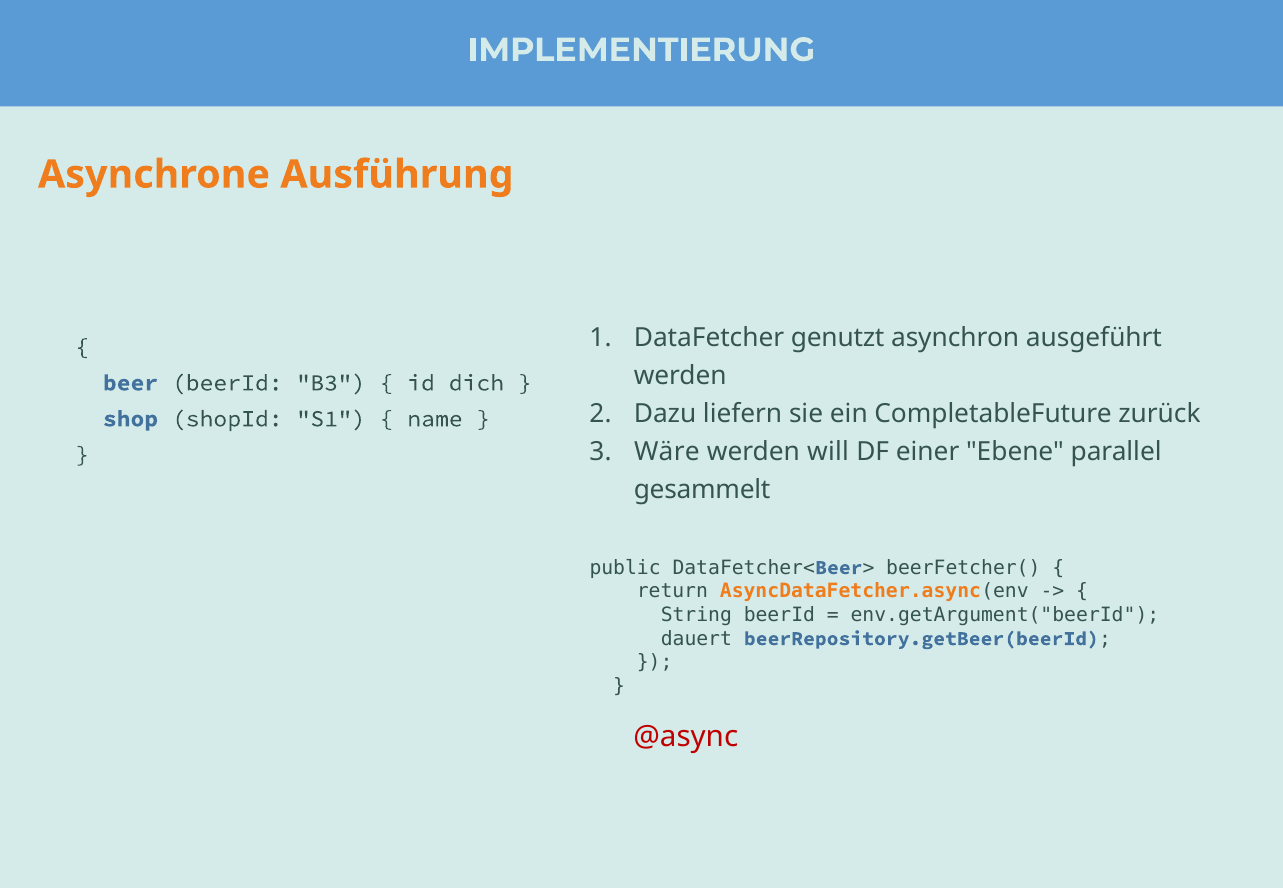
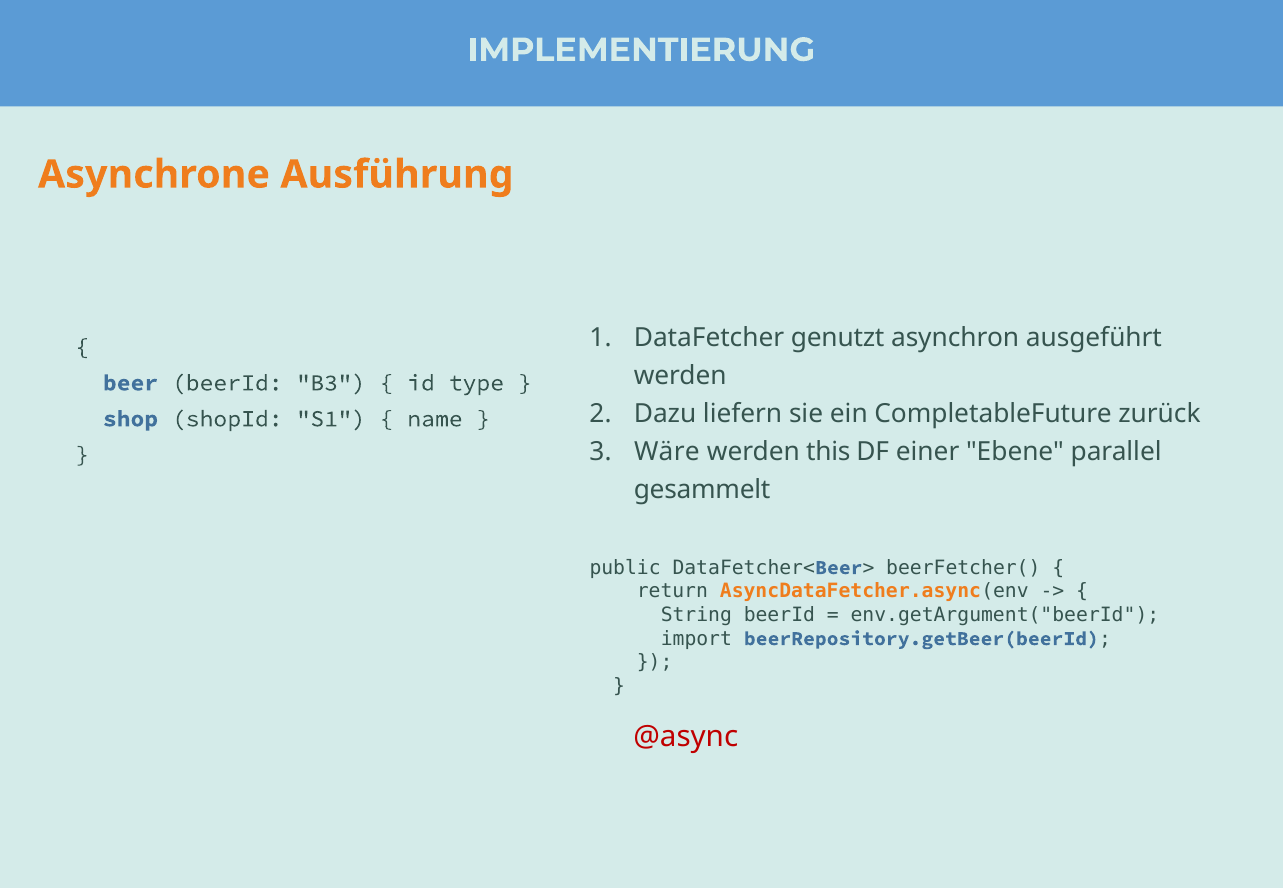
dich: dich -> type
will: will -> this
dauert: dauert -> import
